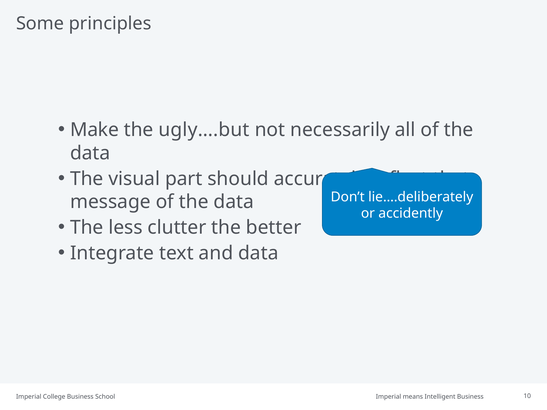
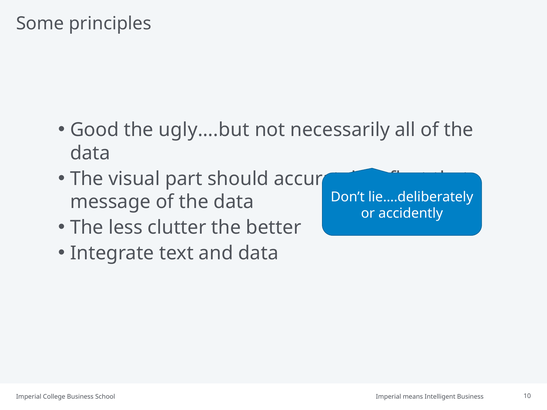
Make: Make -> Good
